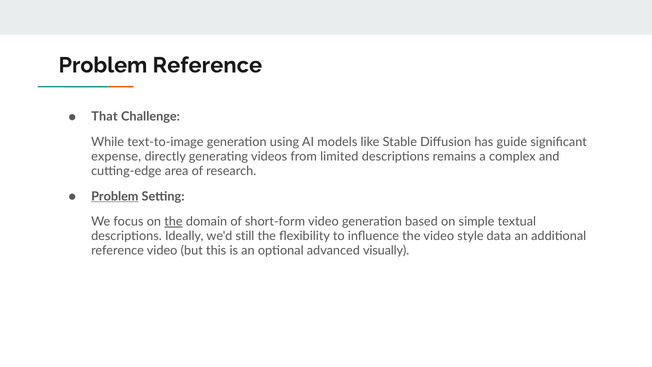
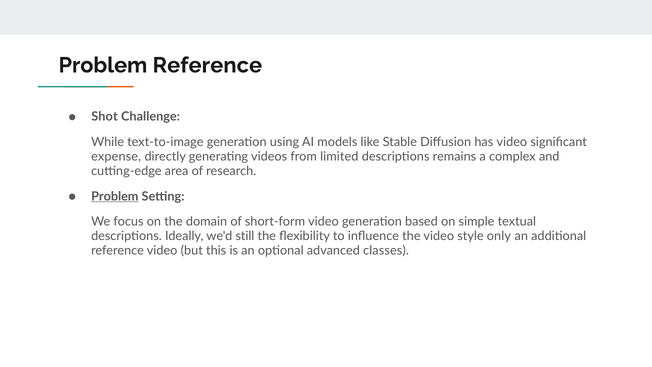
That: That -> Shot
has guide: guide -> video
the at (173, 221) underline: present -> none
data: data -> only
visually: visually -> classes
